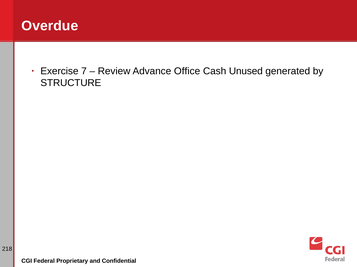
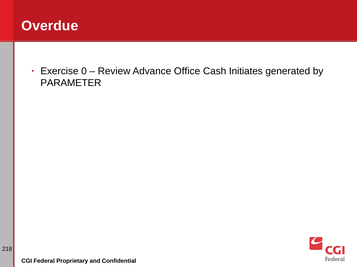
7: 7 -> 0
Unused: Unused -> Initiates
STRUCTURE: STRUCTURE -> PARAMETER
